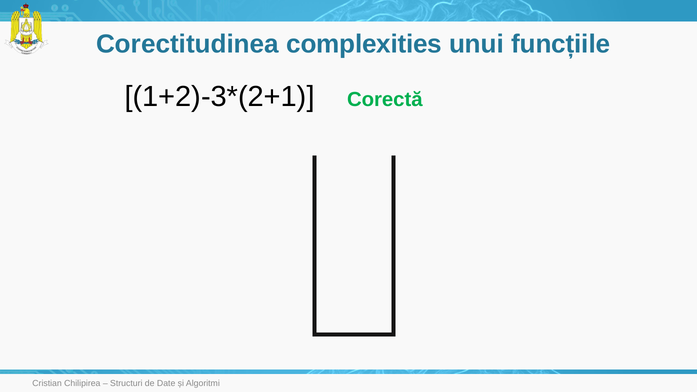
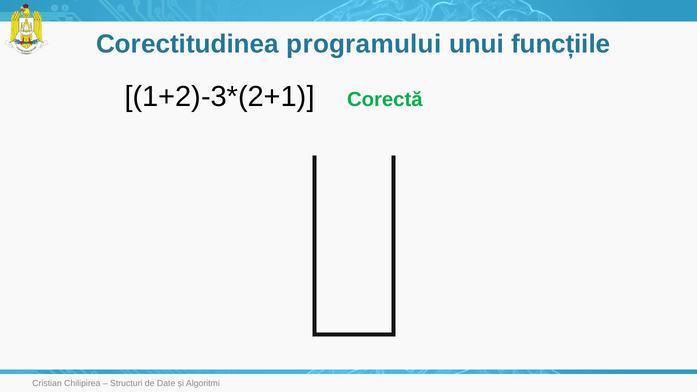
complexities: complexities -> programului
